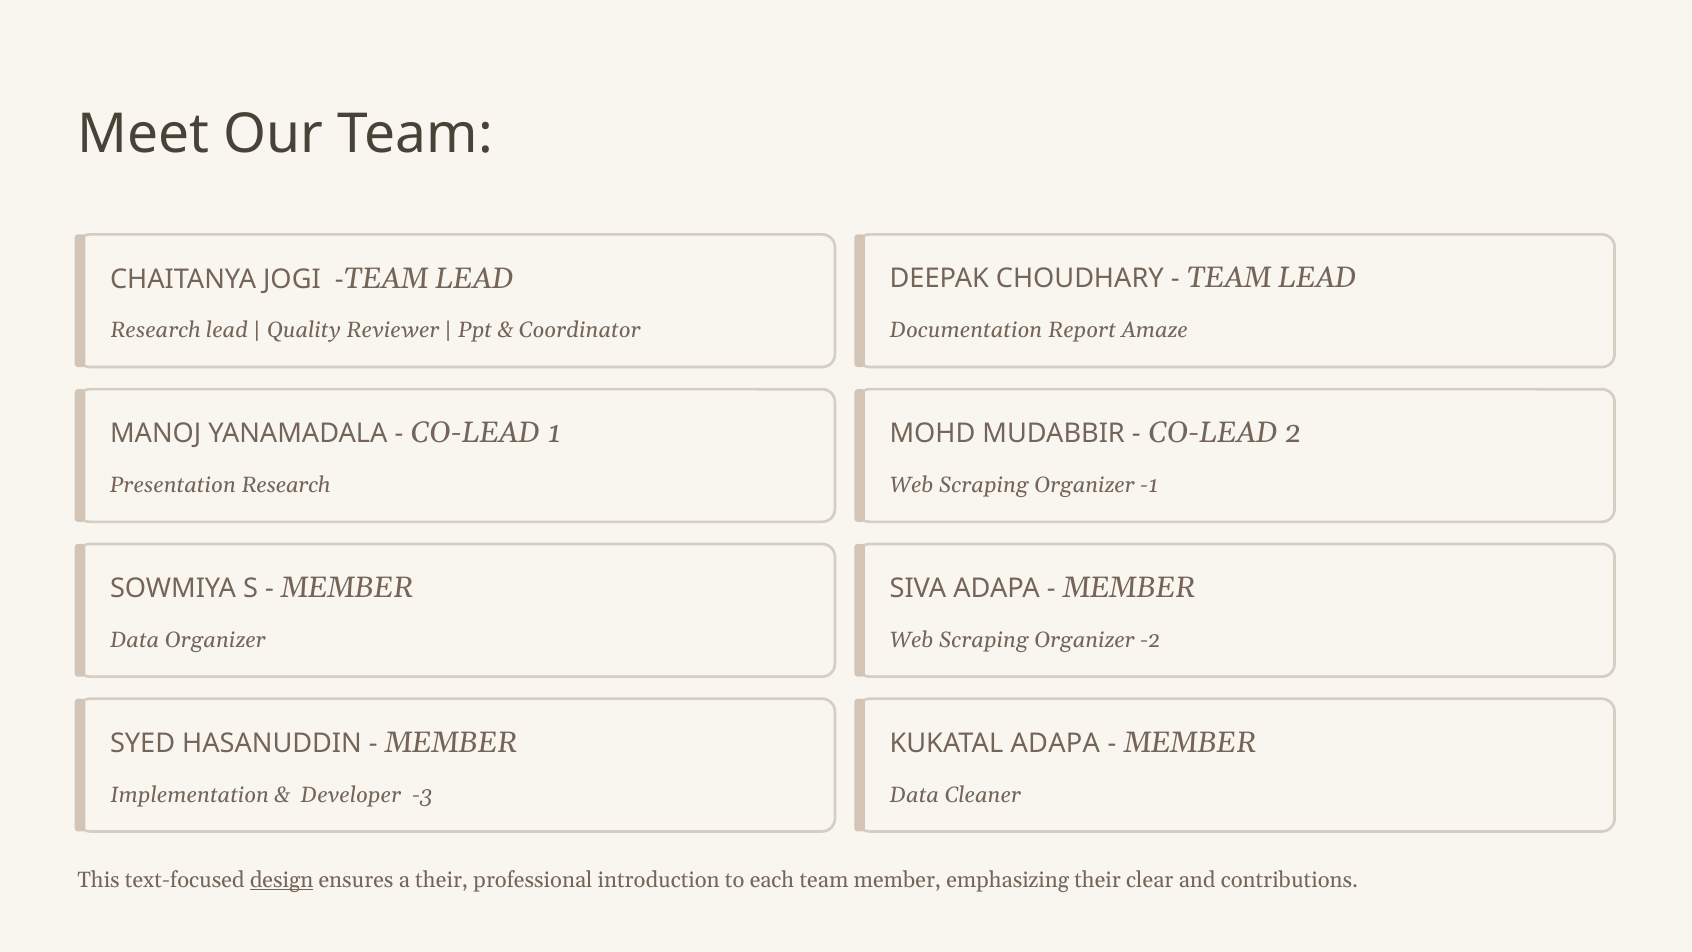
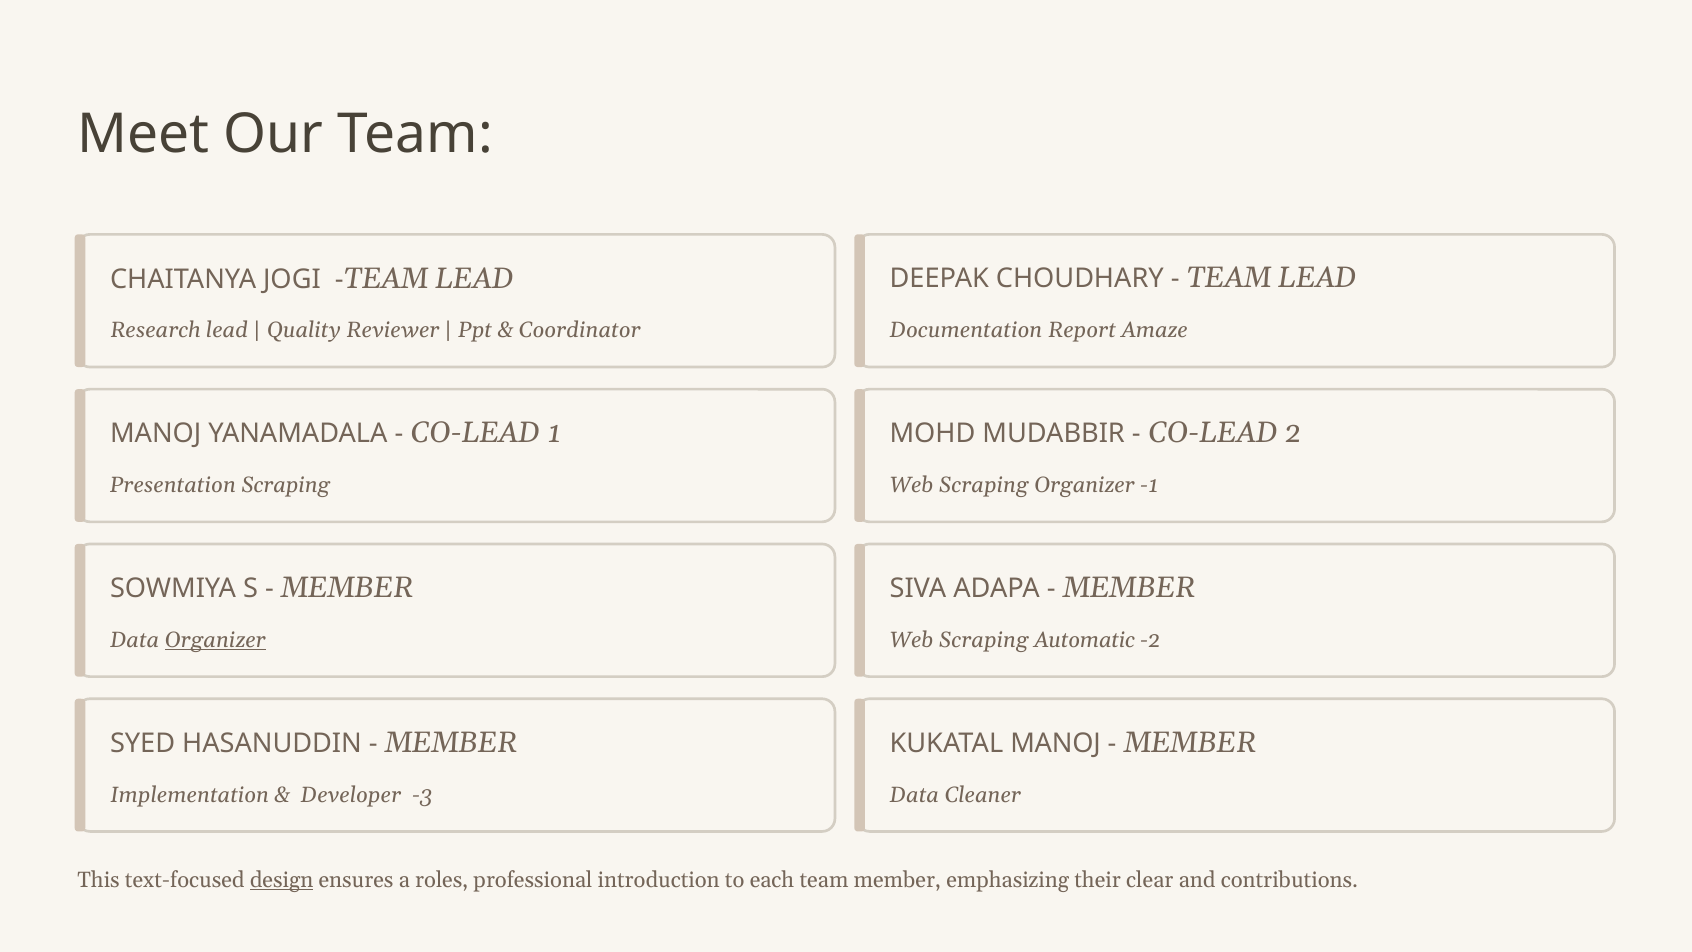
Presentation Research: Research -> Scraping
Organizer at (215, 640) underline: none -> present
Organizer at (1084, 640): Organizer -> Automatic
KUKATAL ADAPA: ADAPA -> MANOJ
a their: their -> roles
